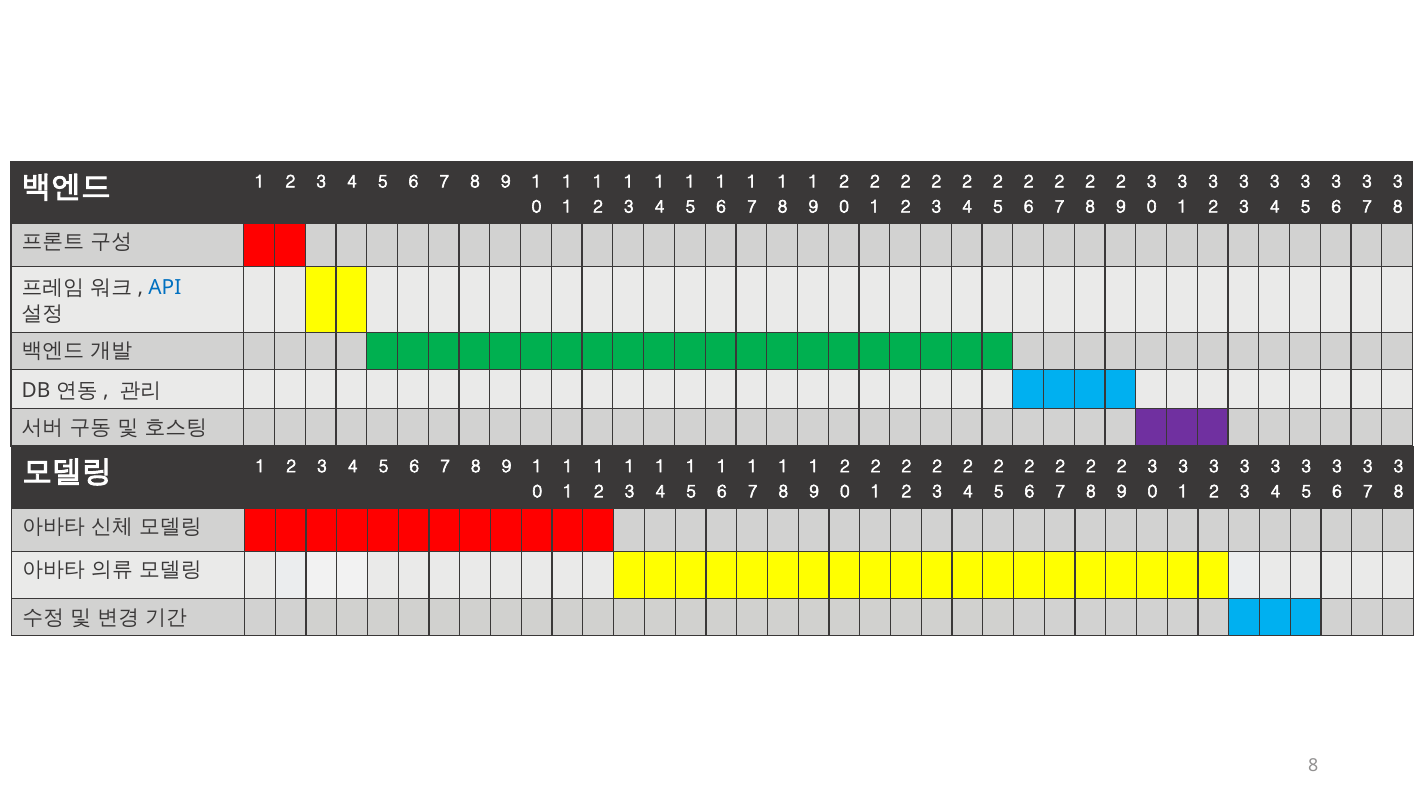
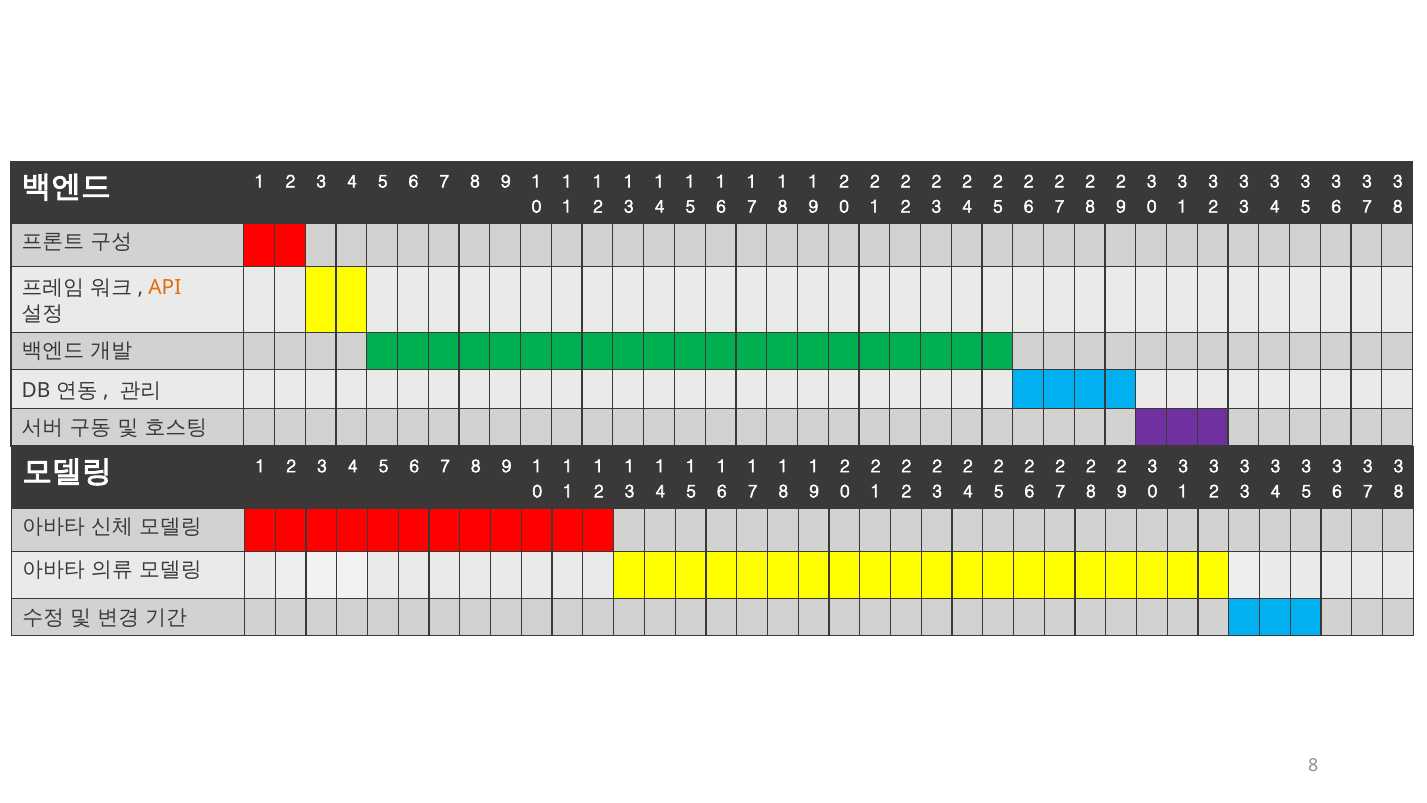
API colour: blue -> orange
